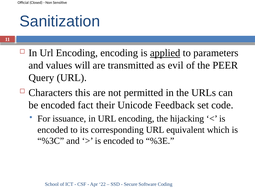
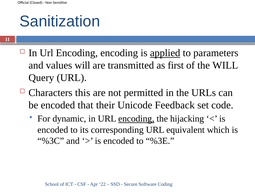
evil: evil -> first
the PEER: PEER -> WILL
fact: fact -> that
issuance: issuance -> dynamic
encoding at (136, 118) underline: none -> present
